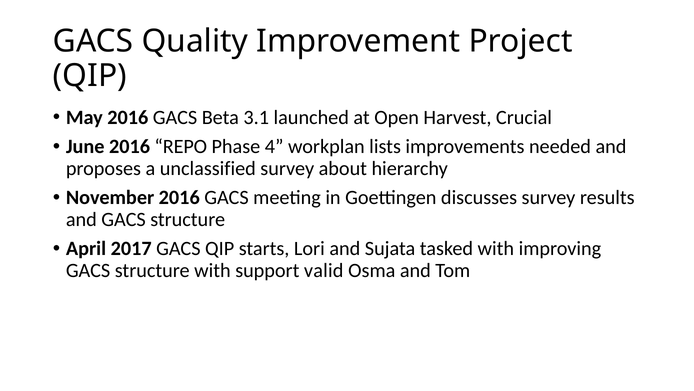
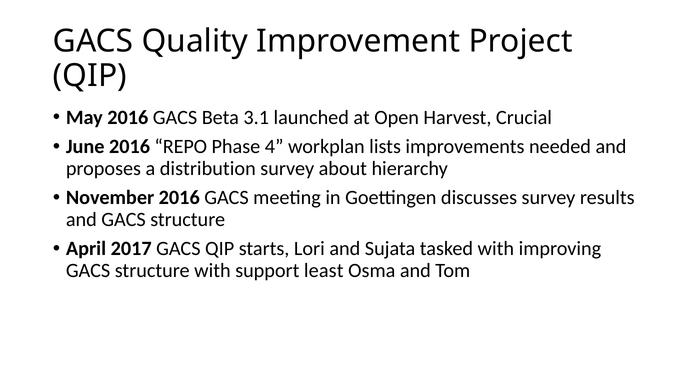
unclassified: unclassified -> distribution
valid: valid -> least
